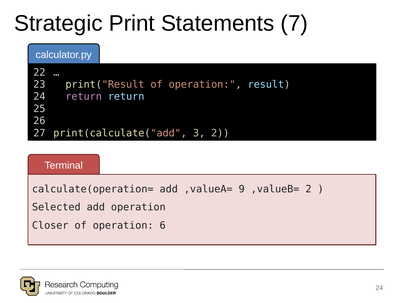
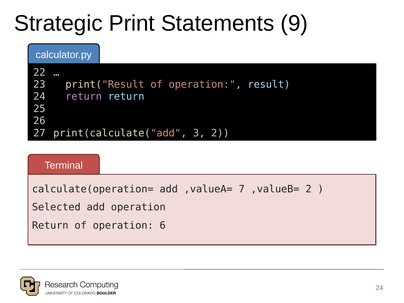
7: 7 -> 9
9: 9 -> 7
Closer at (50, 225): Closer -> Return
